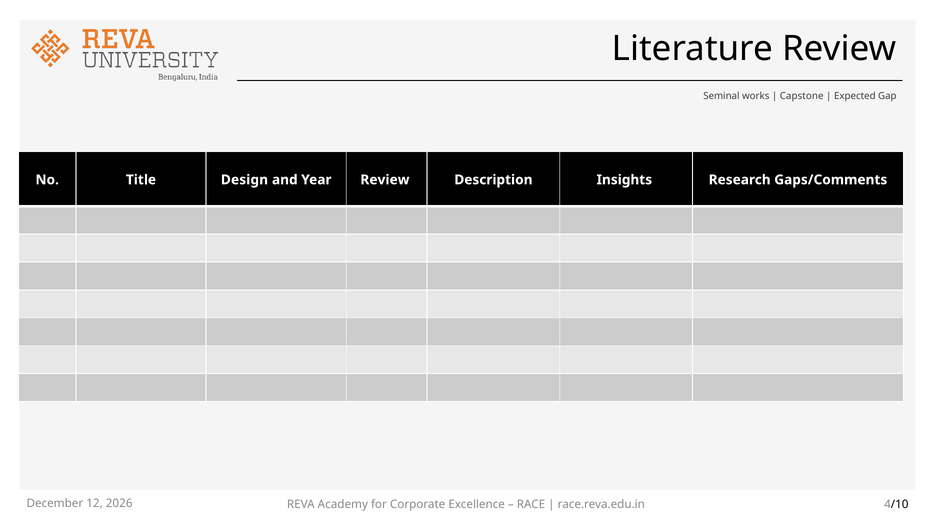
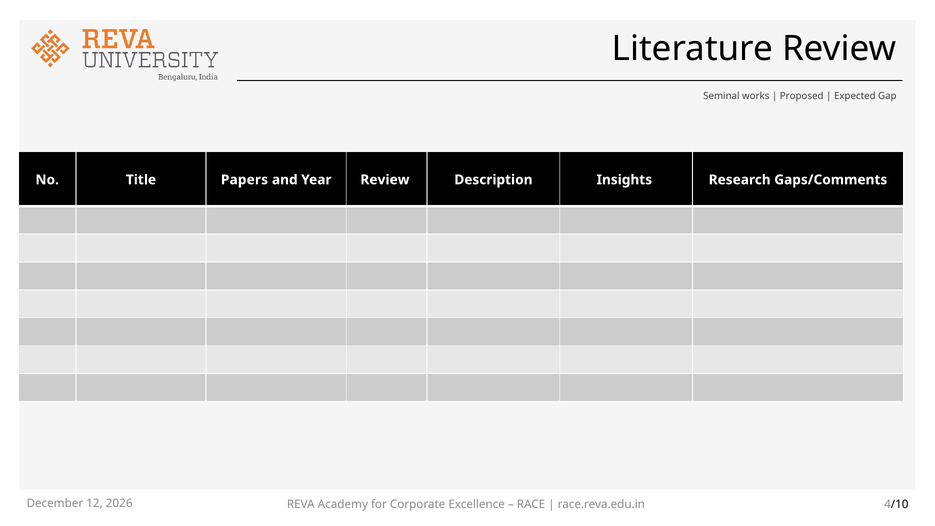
Capstone: Capstone -> Proposed
Design: Design -> Papers
